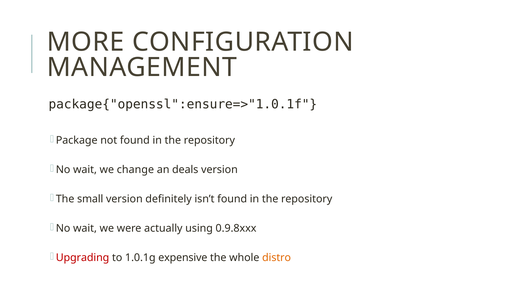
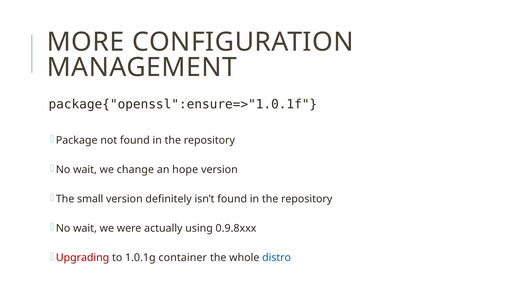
deals: deals -> hope
expensive: expensive -> container
distro colour: orange -> blue
